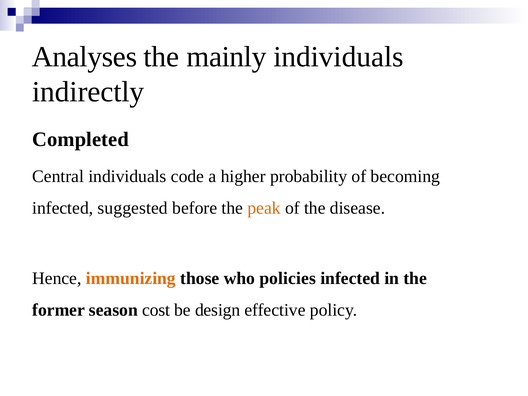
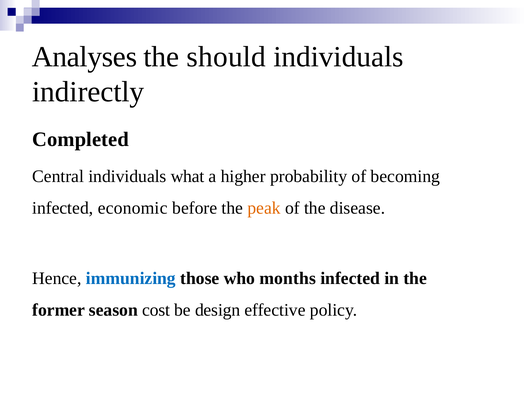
mainly: mainly -> should
code: code -> what
suggested: suggested -> economic
immunizing colour: orange -> blue
policies: policies -> months
